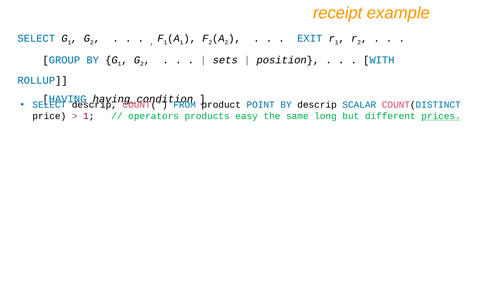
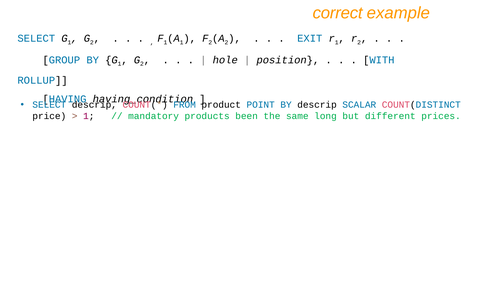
receipt: receipt -> correct
sets: sets -> hole
operators: operators -> mandatory
easy: easy -> been
prices underline: present -> none
